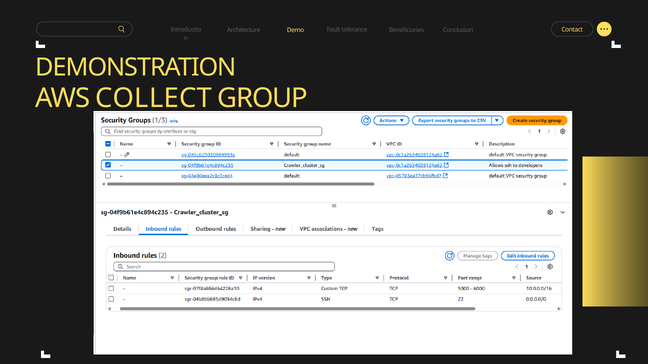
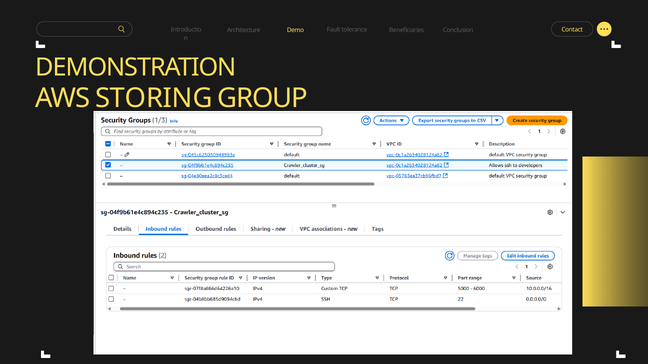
COLLECT: COLLECT -> STORING
